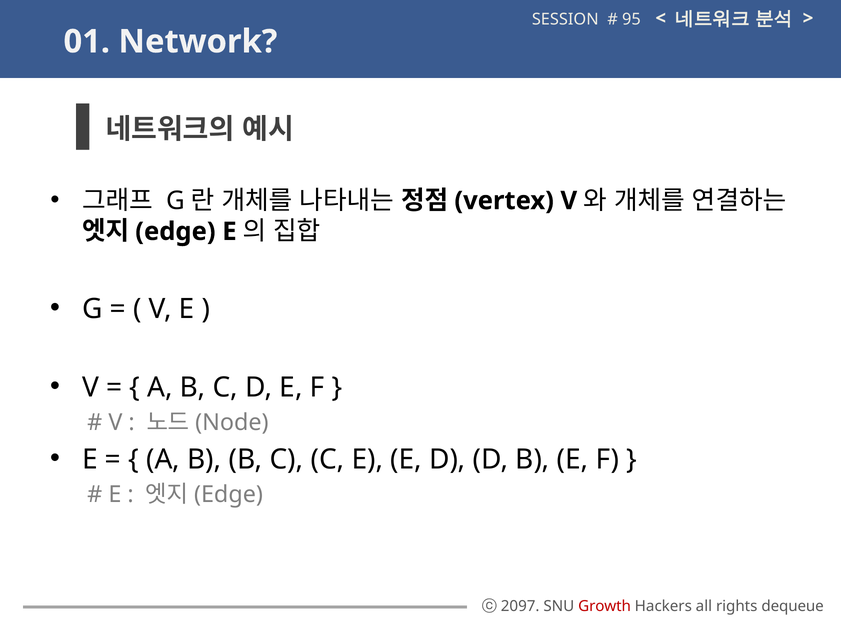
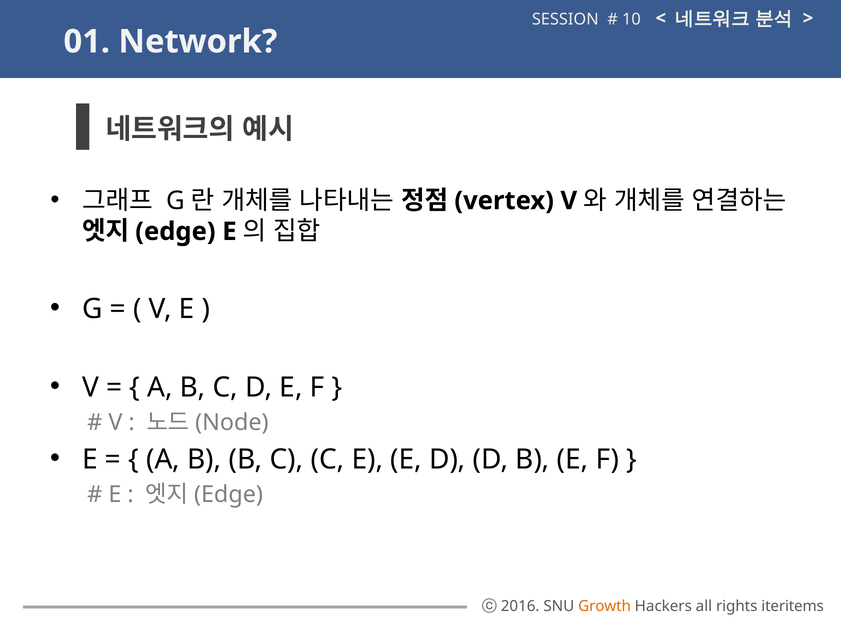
95: 95 -> 10
2097: 2097 -> 2016
Growth colour: red -> orange
dequeue: dequeue -> iteritems
